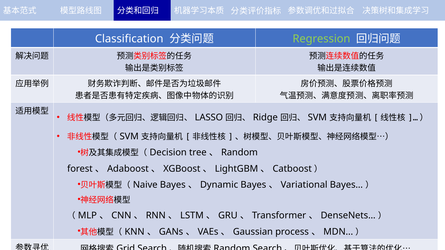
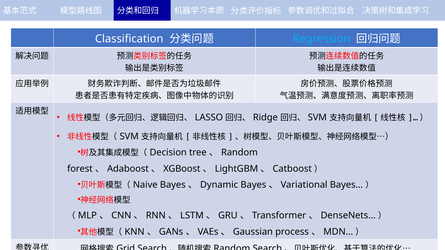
Regression colour: light green -> light blue
